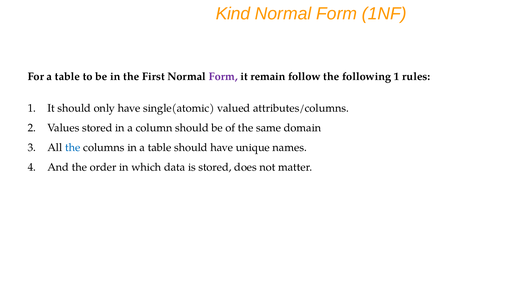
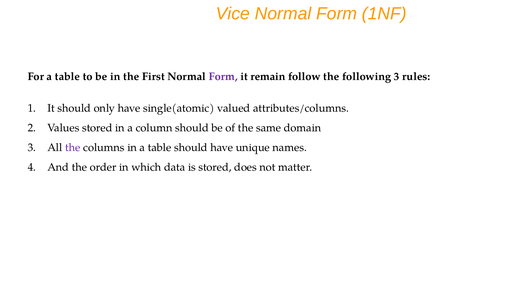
Kind: Kind -> Vice
following 1: 1 -> 3
the at (73, 147) colour: blue -> purple
